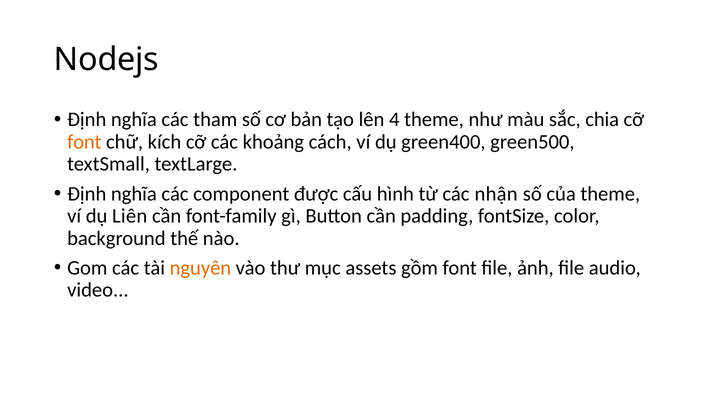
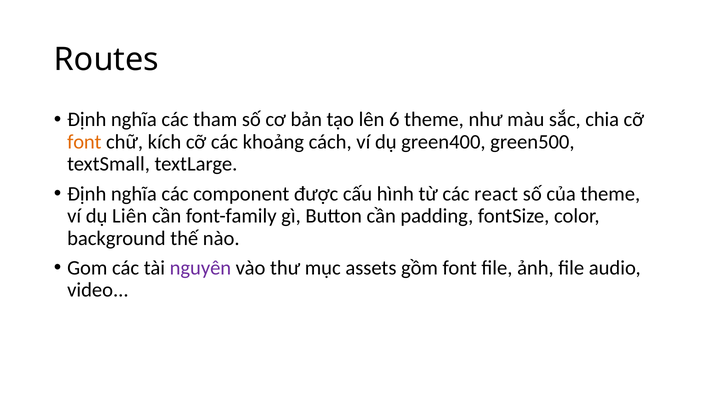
Nodejs: Nodejs -> Routes
4: 4 -> 6
nhận: nhận -> react
nguyên colour: orange -> purple
